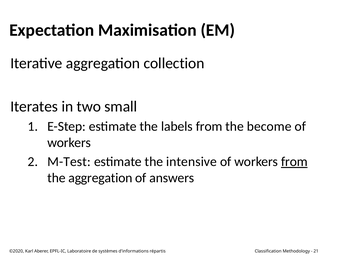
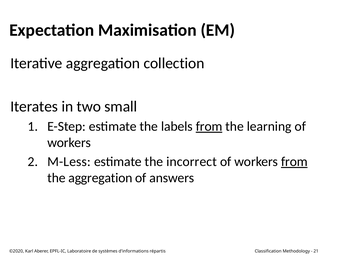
from at (209, 126) underline: none -> present
become: become -> learning
M-Test: M-Test -> M-Less
intensive: intensive -> incorrect
